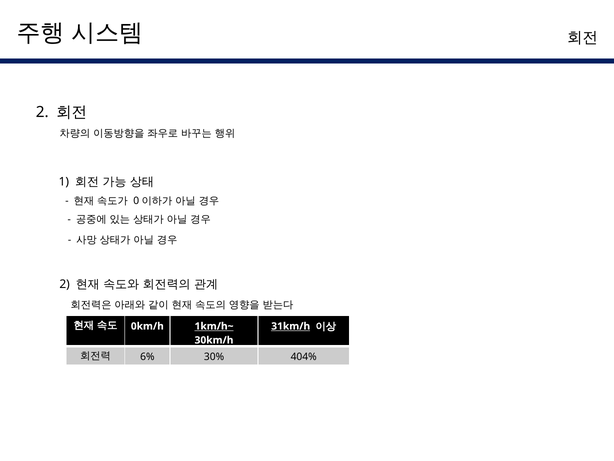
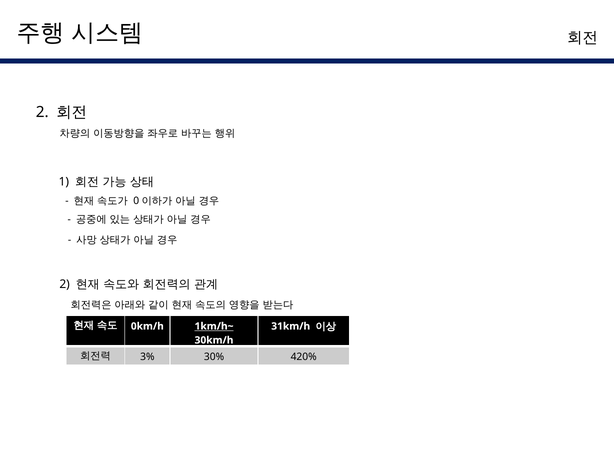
31km/h underline: present -> none
6%: 6% -> 3%
404%: 404% -> 420%
